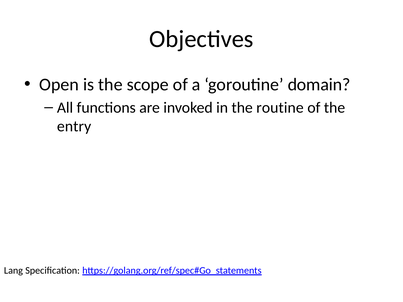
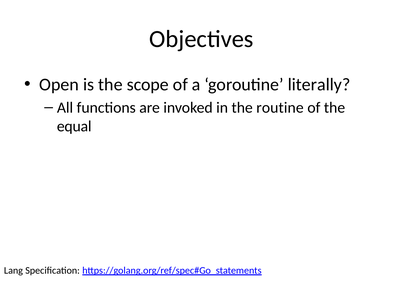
domain: domain -> literally
entry: entry -> equal
